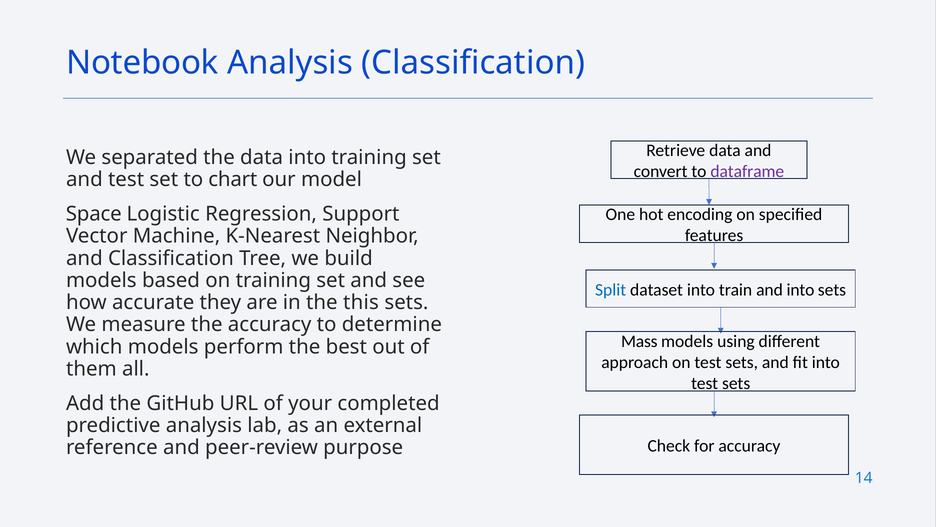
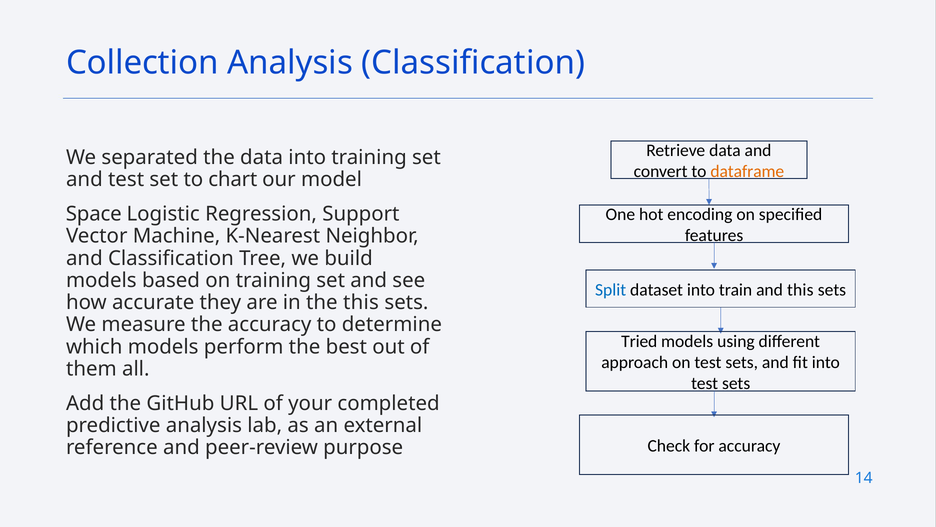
Notebook: Notebook -> Collection
dataframe colour: purple -> orange
and into: into -> this
Mass: Mass -> Tried
